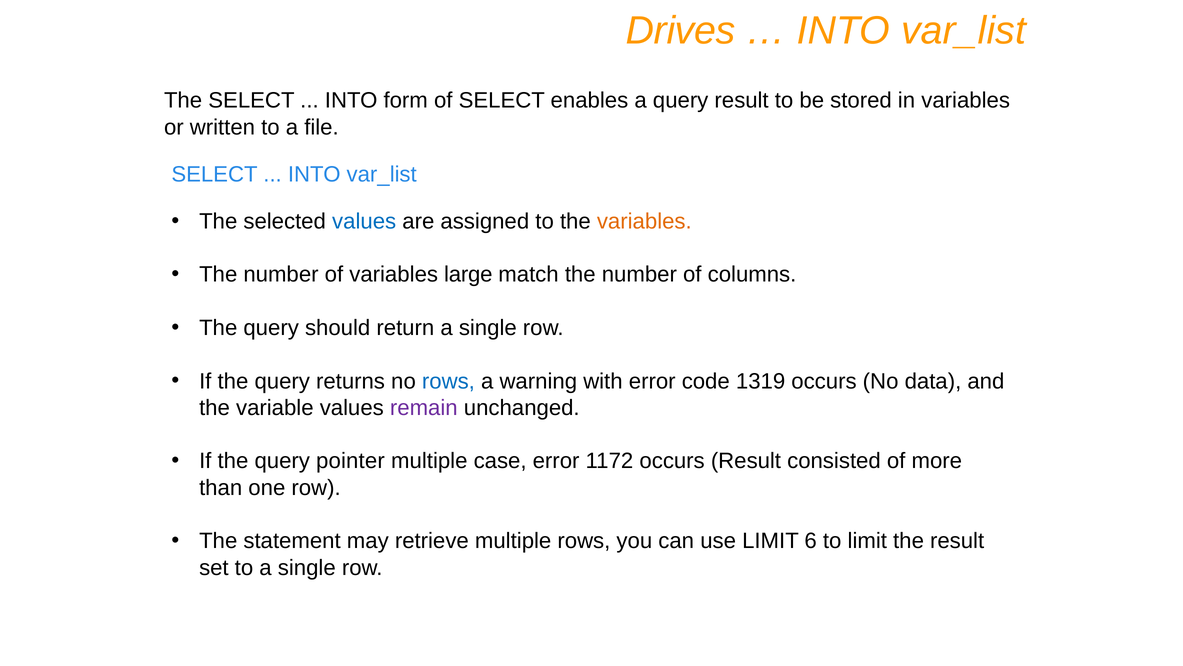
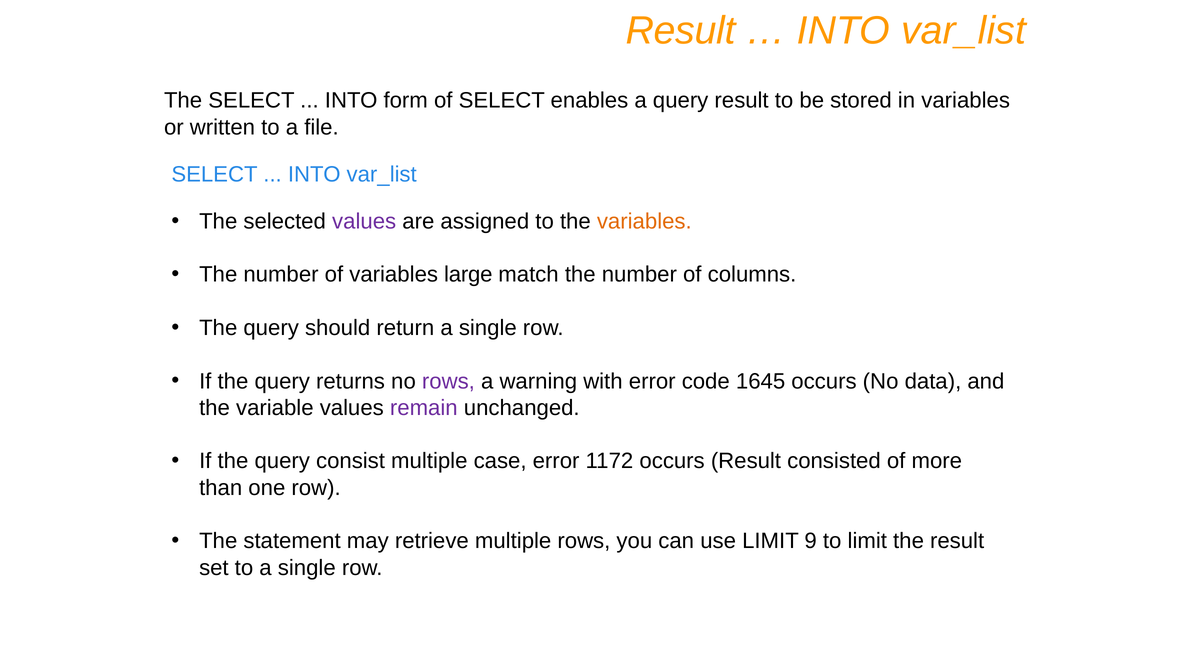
Drives at (681, 31): Drives -> Result
values at (364, 221) colour: blue -> purple
rows at (448, 381) colour: blue -> purple
1319: 1319 -> 1645
pointer: pointer -> consist
6: 6 -> 9
